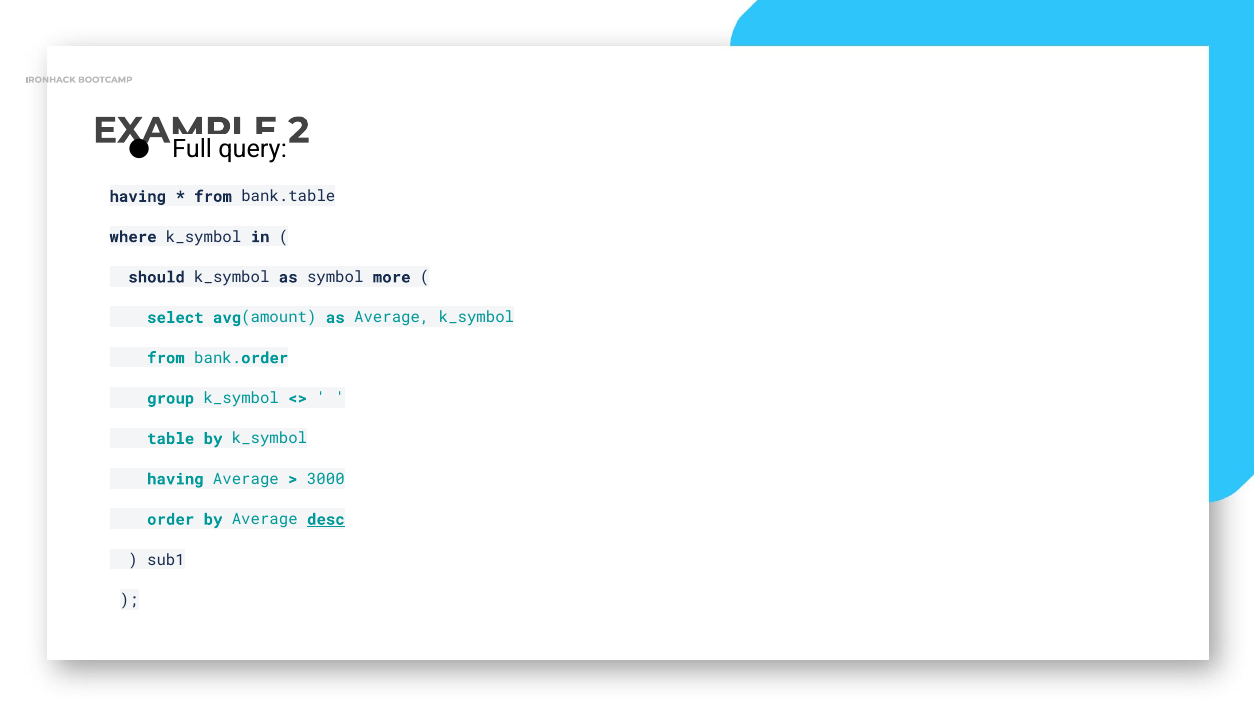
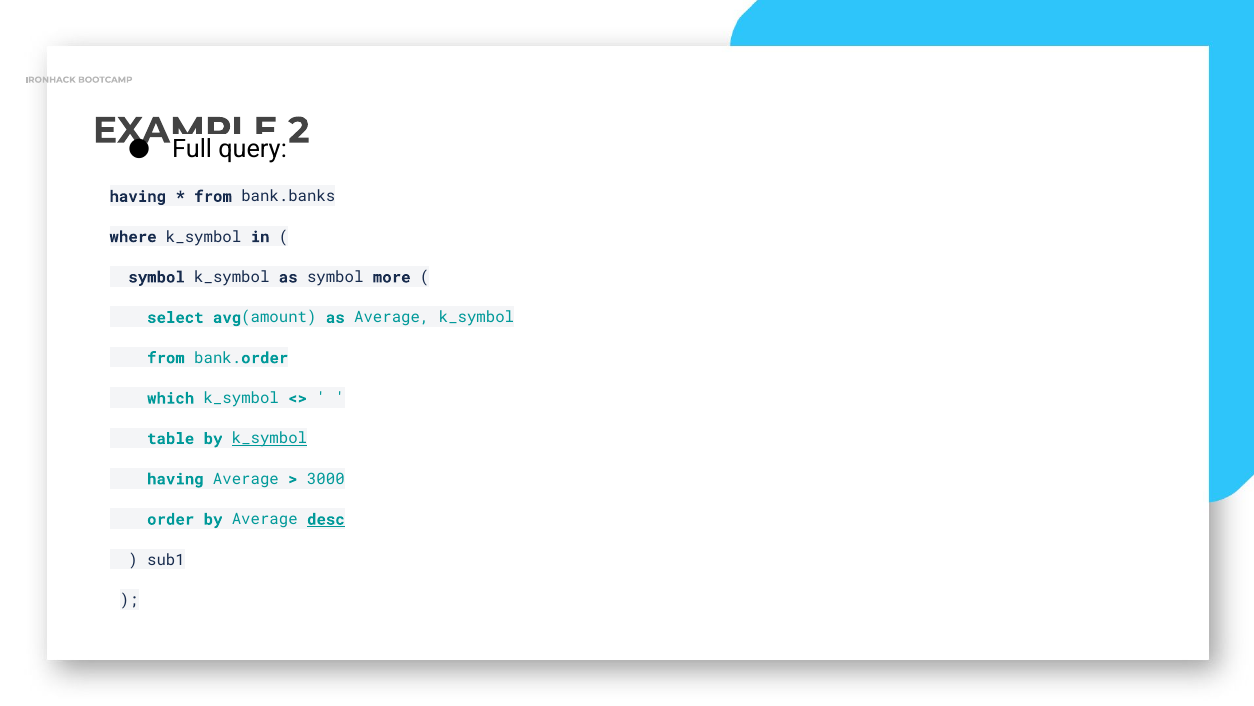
bank.table: bank.table -> bank.banks
should at (157, 277): should -> symbol
group: group -> which
k_symbol at (269, 438) underline: none -> present
